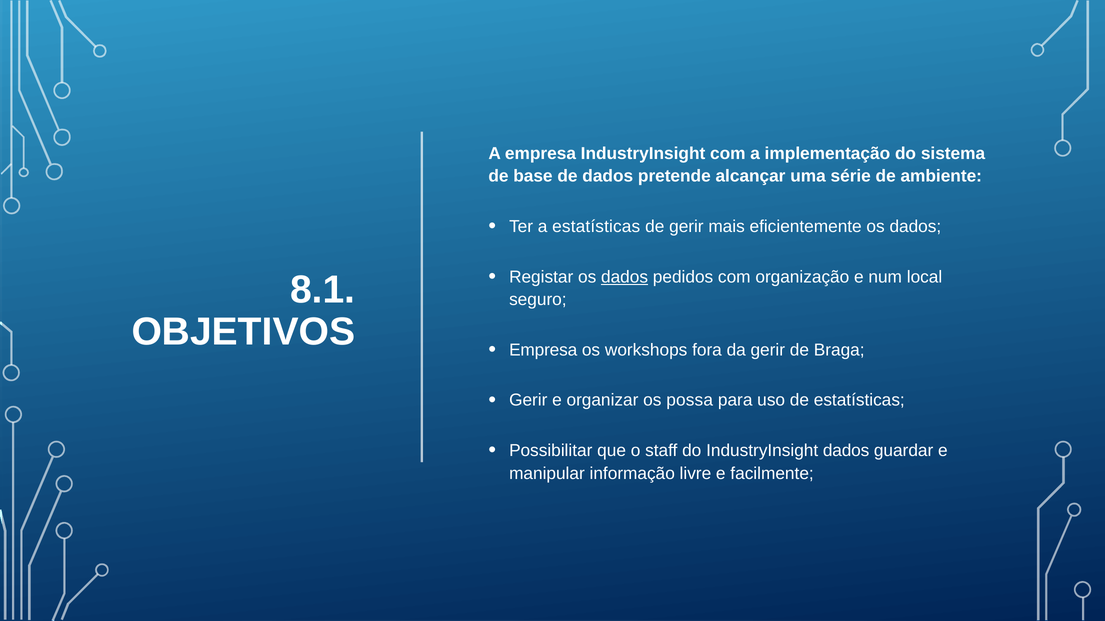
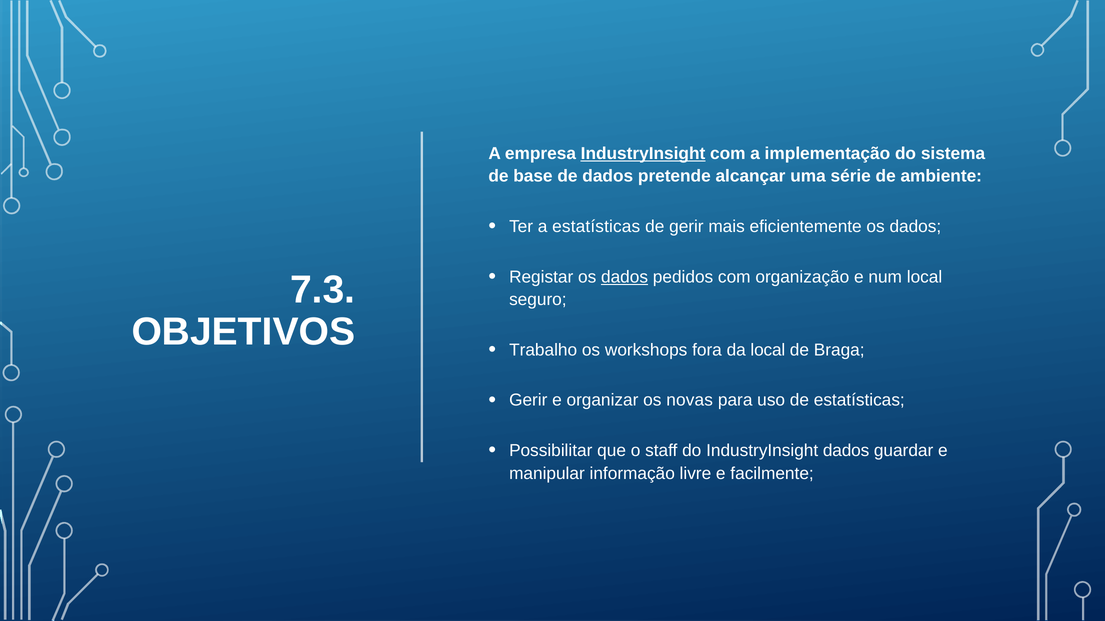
IndustryInsight at (643, 154) underline: none -> present
8.1: 8.1 -> 7.3
Empresa at (543, 350): Empresa -> Trabalho
da gerir: gerir -> local
possa: possa -> novas
